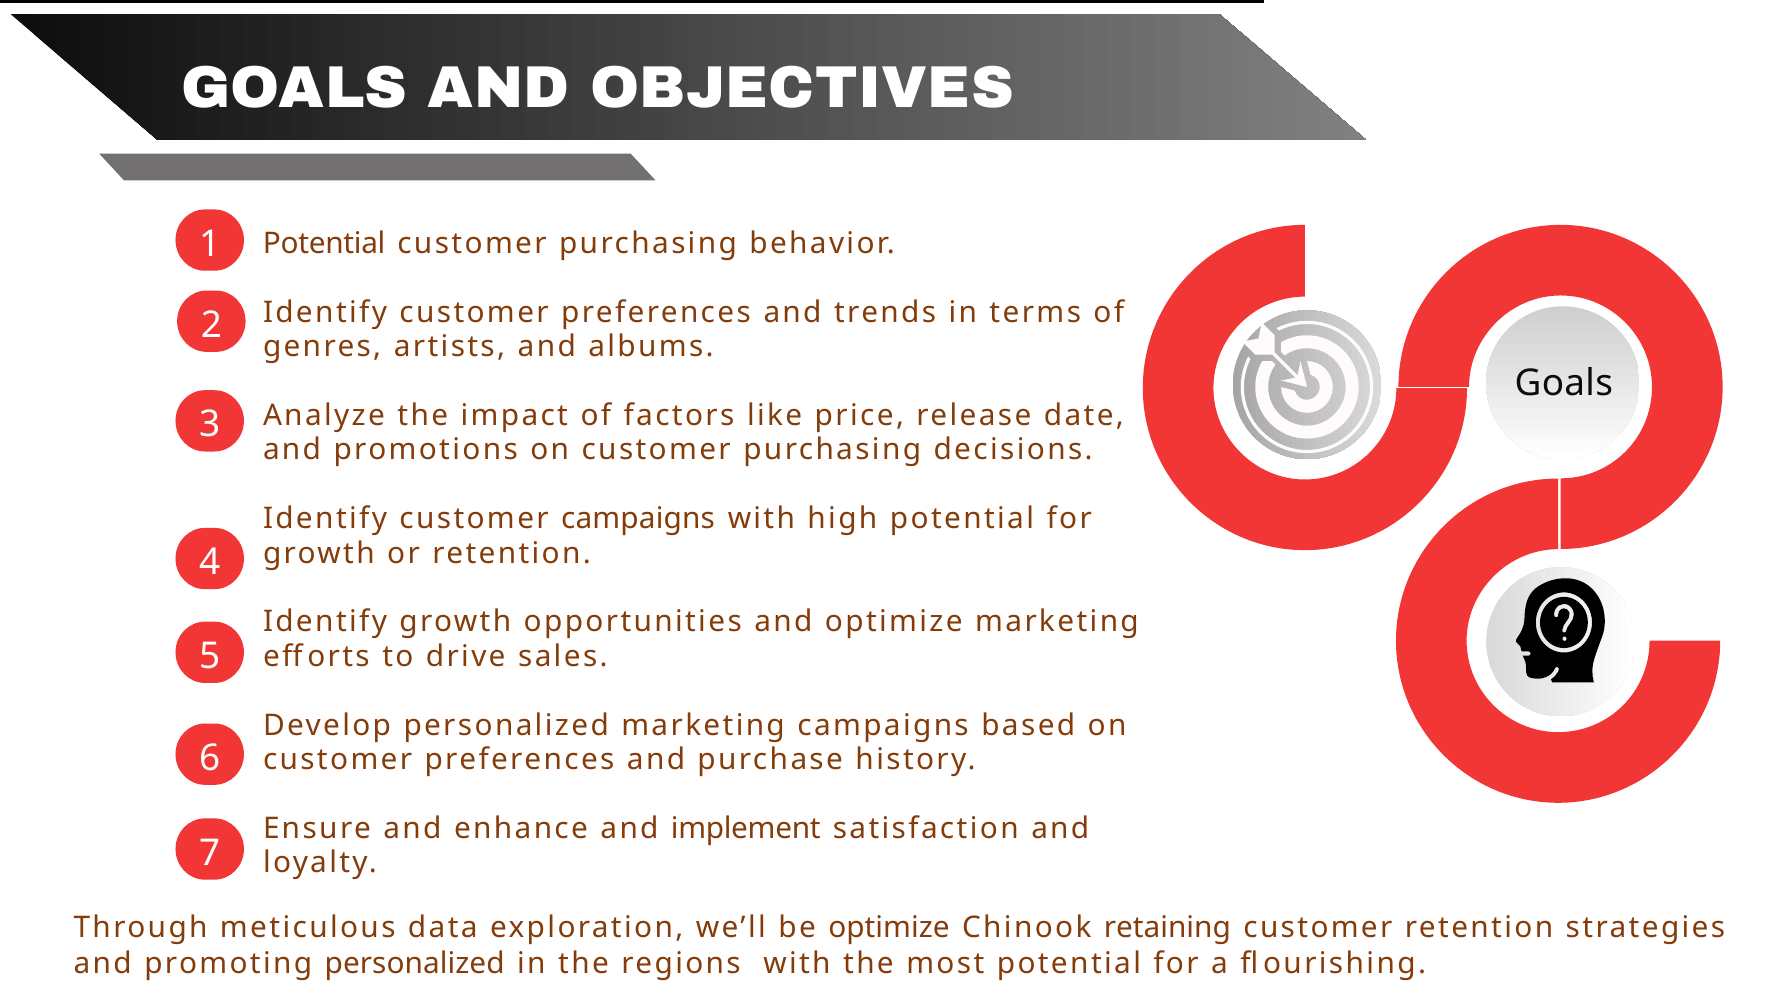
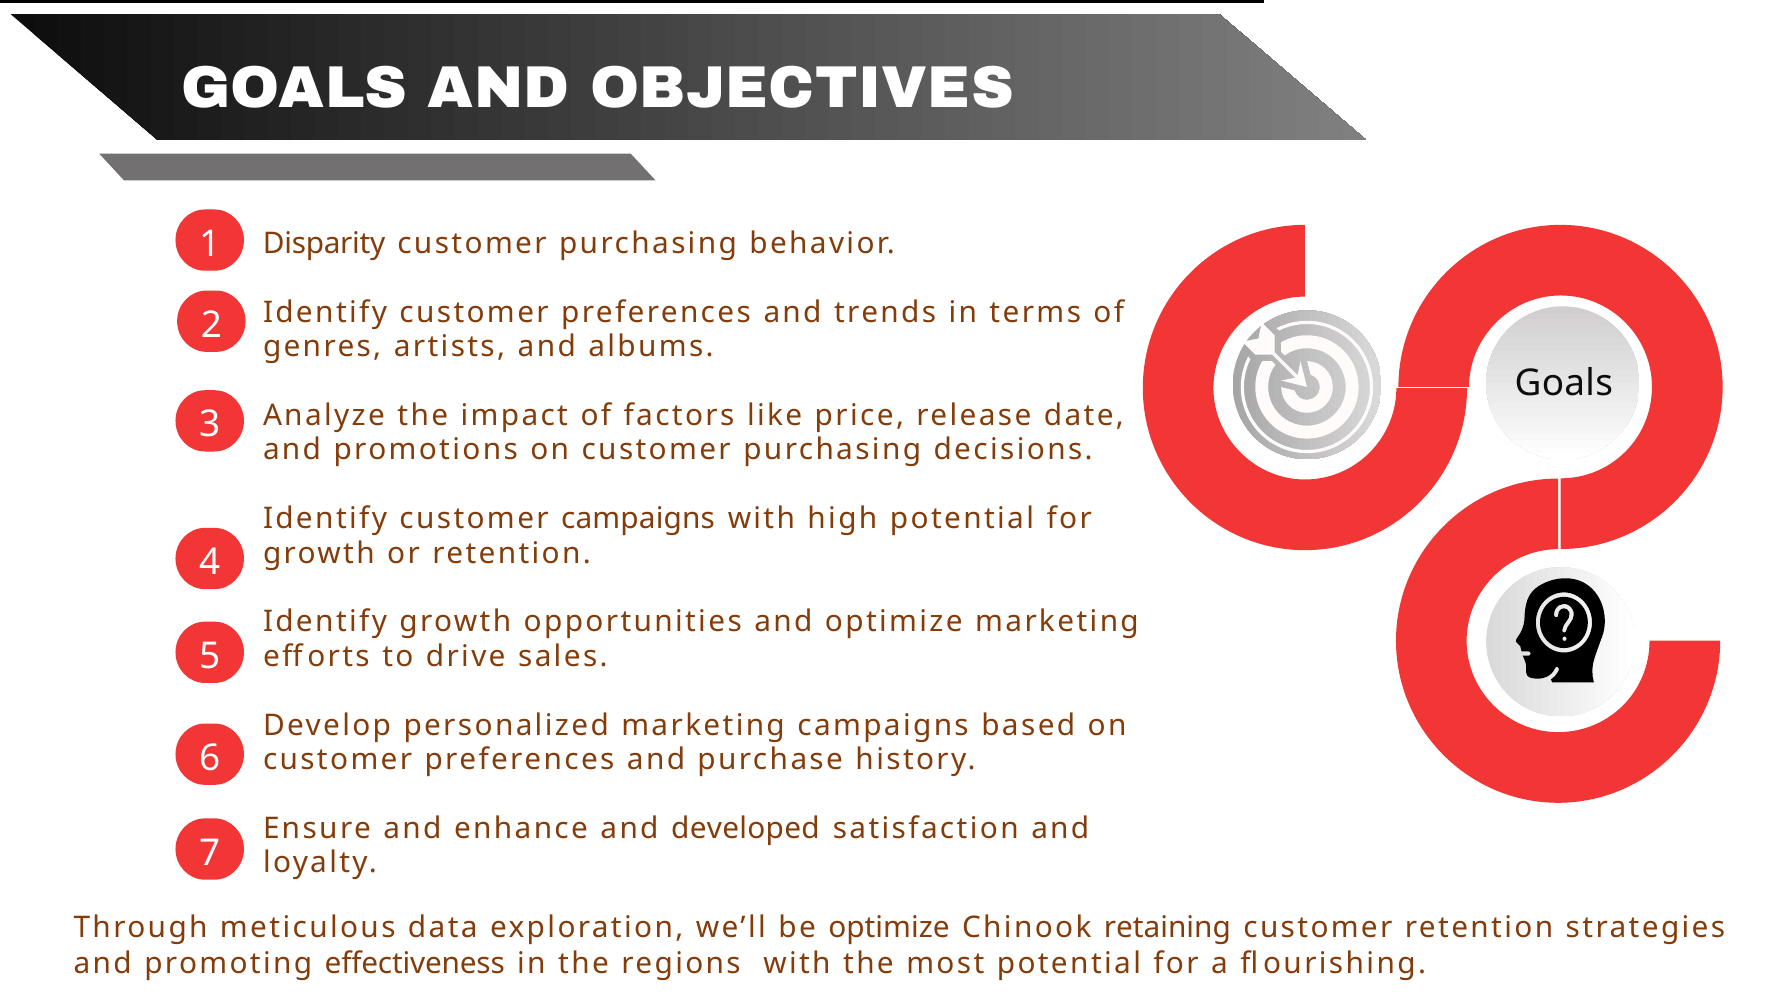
1 Potential: Potential -> Disparity
implement: implement -> developed
promoting personalized: personalized -> effectiveness
